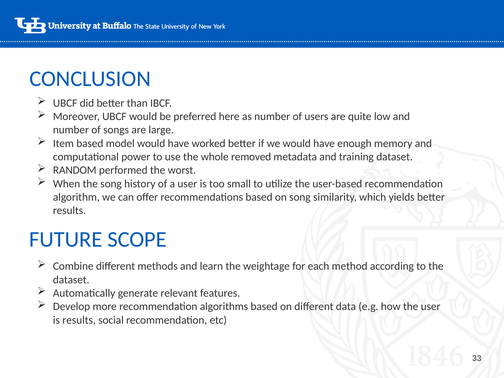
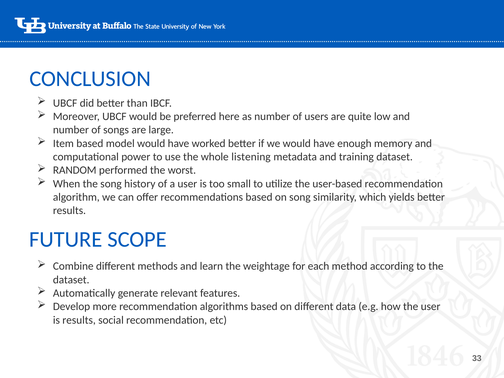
removed: removed -> listening
